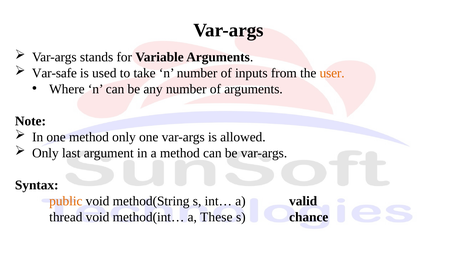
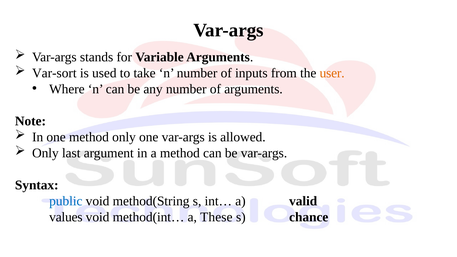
Var-safe: Var-safe -> Var-sort
public colour: orange -> blue
thread: thread -> values
